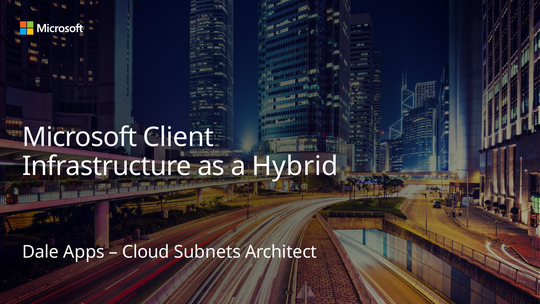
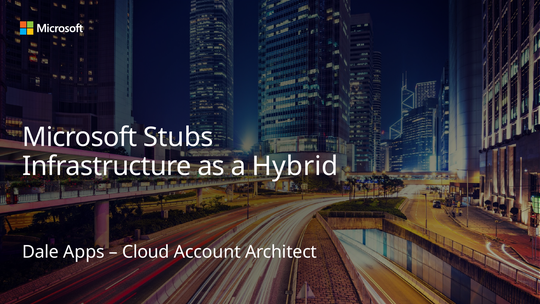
Client: Client -> Stubs
Subnets: Subnets -> Account
